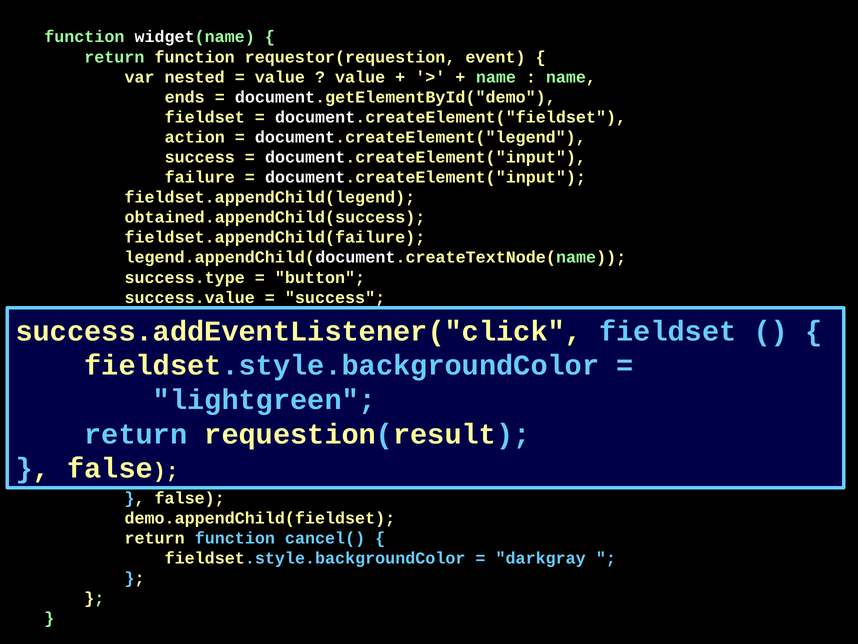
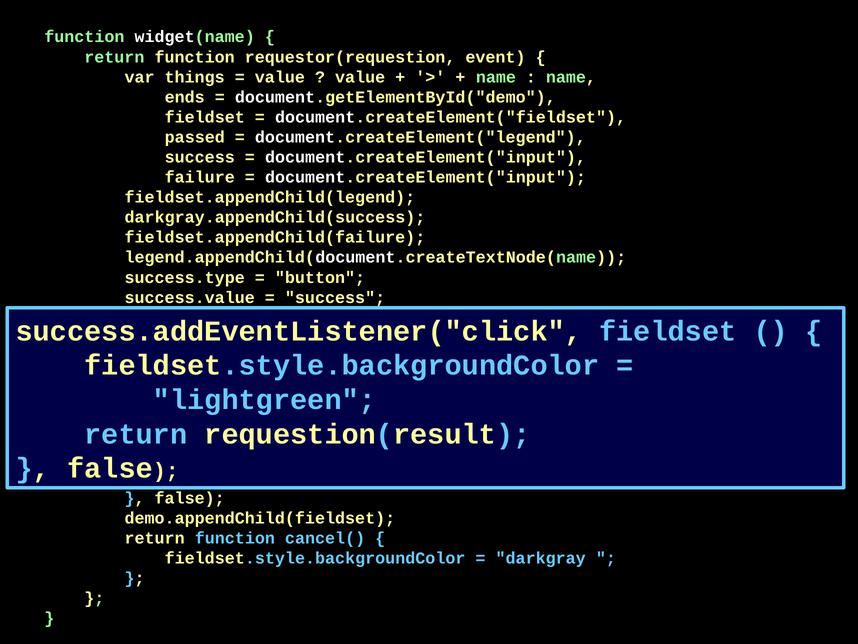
nested: nested -> things
action: action -> passed
obtained.appendChild(success: obtained.appendChild(success -> darkgray.appendChild(success
